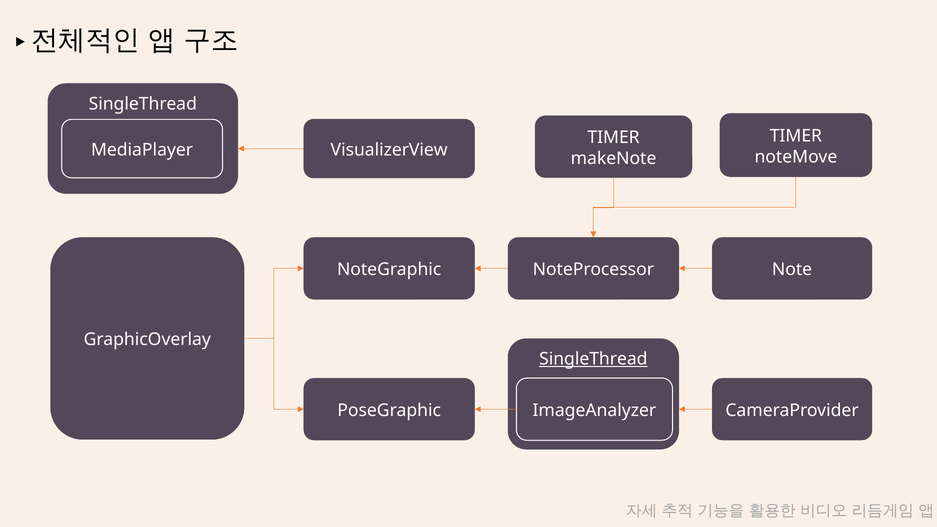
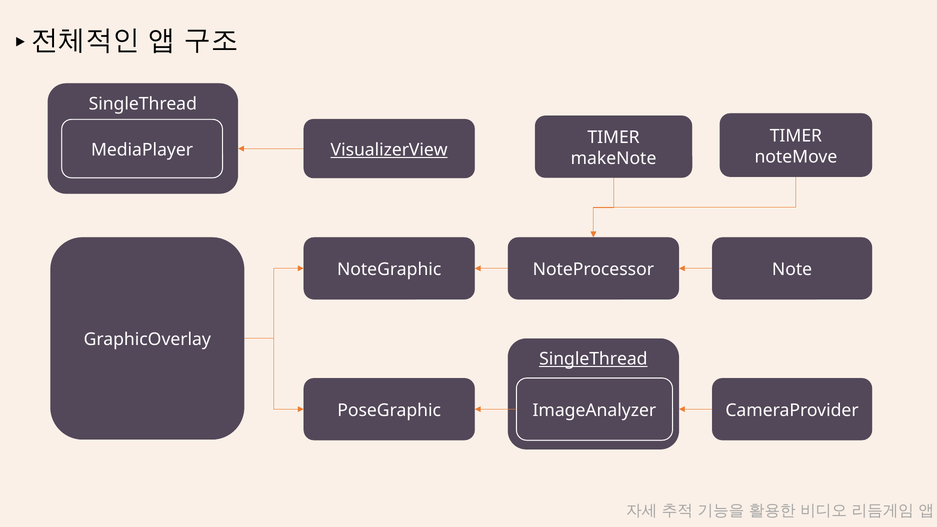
VisualizerView underline: none -> present
